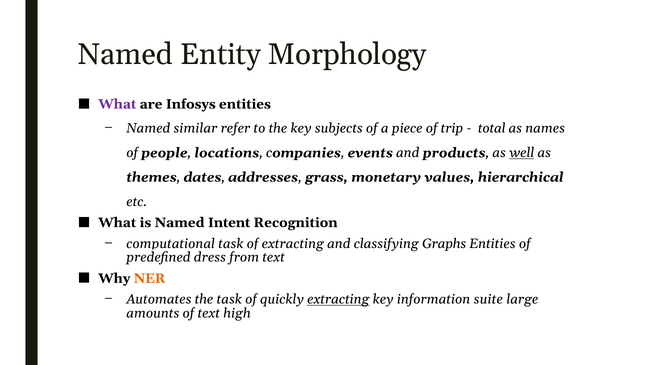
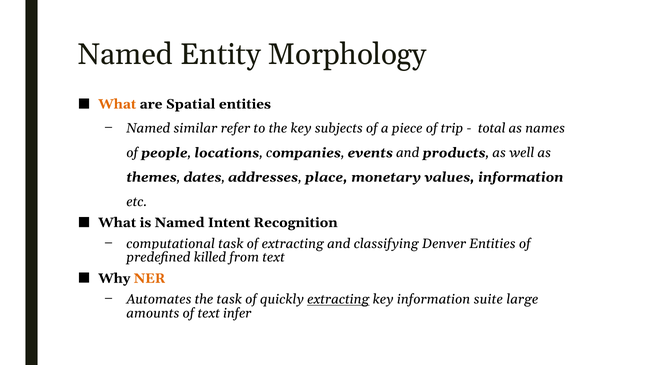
What at (117, 104) colour: purple -> orange
Infosys: Infosys -> Spatial
well underline: present -> none
grass: grass -> place
values hierarchical: hierarchical -> information
Graphs: Graphs -> Denver
dress: dress -> killed
high: high -> infer
